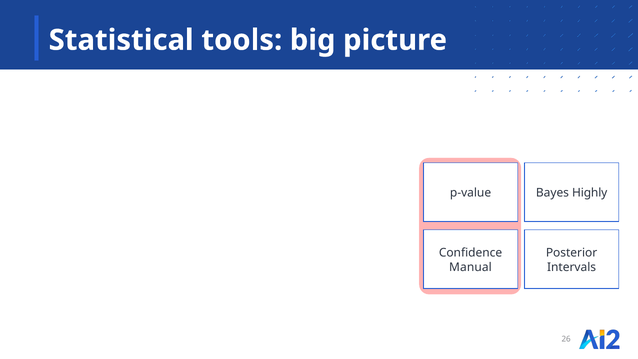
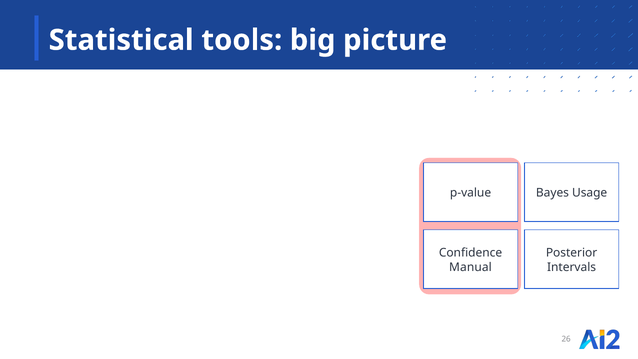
Highly: Highly -> Usage
